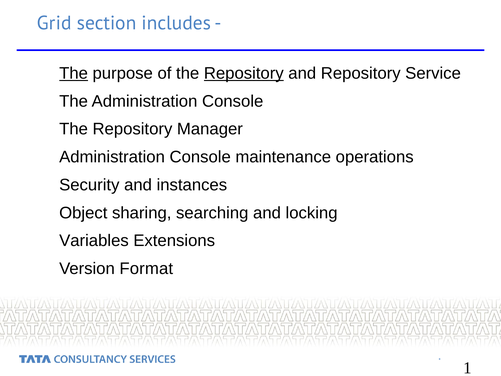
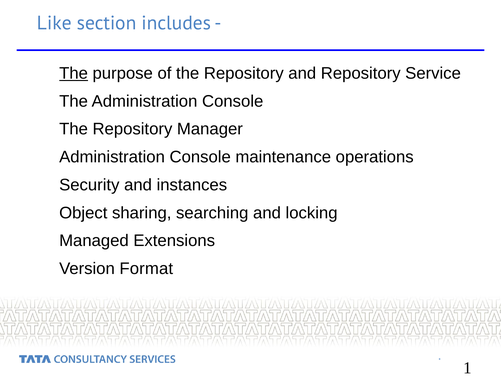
Grid: Grid -> Like
Repository at (244, 73) underline: present -> none
Variables: Variables -> Managed
